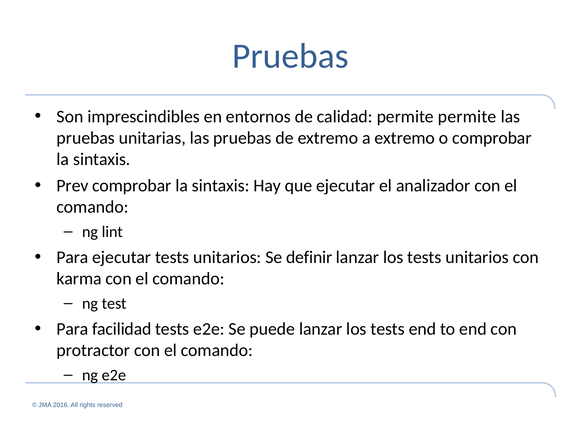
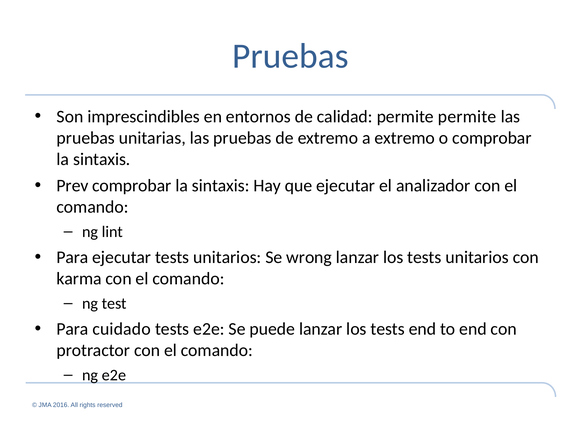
definir: definir -> wrong
facilidad: facilidad -> cuidado
